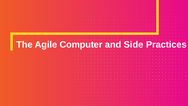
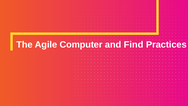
Side: Side -> Find
